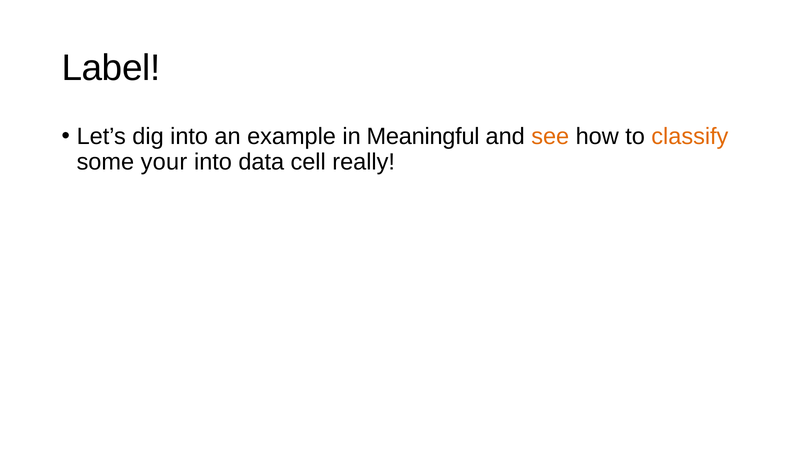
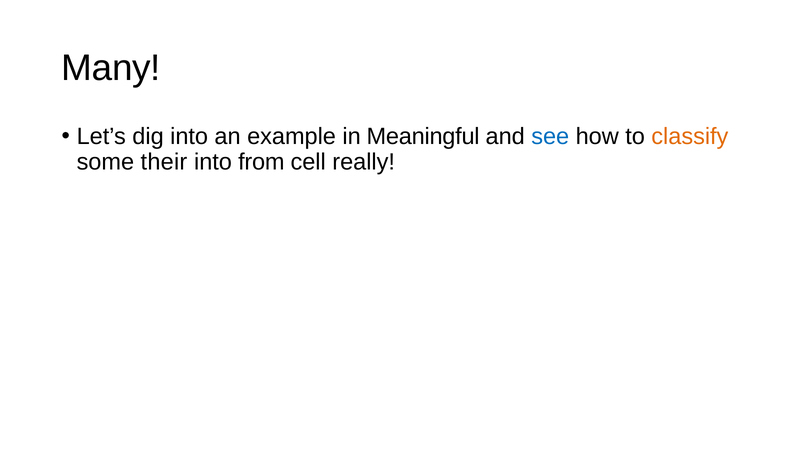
Label: Label -> Many
see colour: orange -> blue
your: your -> their
data: data -> from
